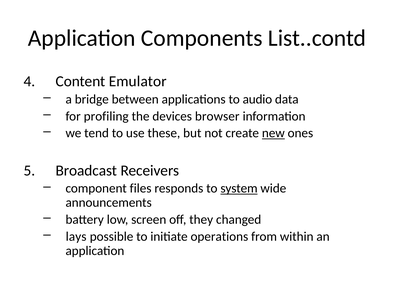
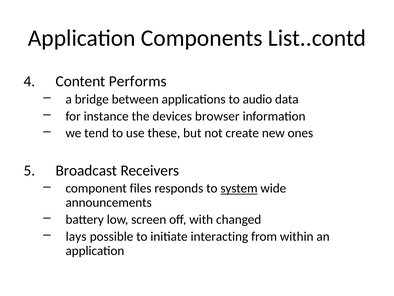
Emulator: Emulator -> Performs
profiling: profiling -> instance
new underline: present -> none
they: they -> with
operations: operations -> interacting
